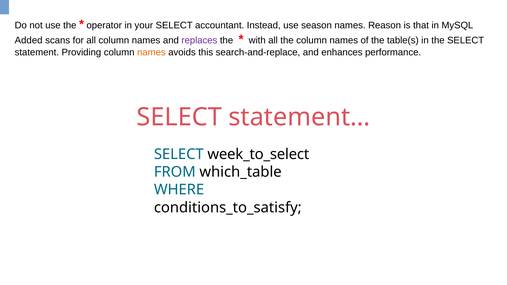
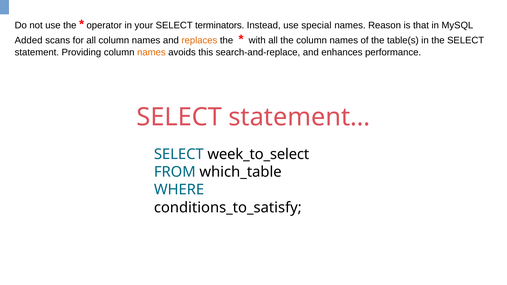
accountant: accountant -> terminators
season: season -> special
replaces colour: purple -> orange
